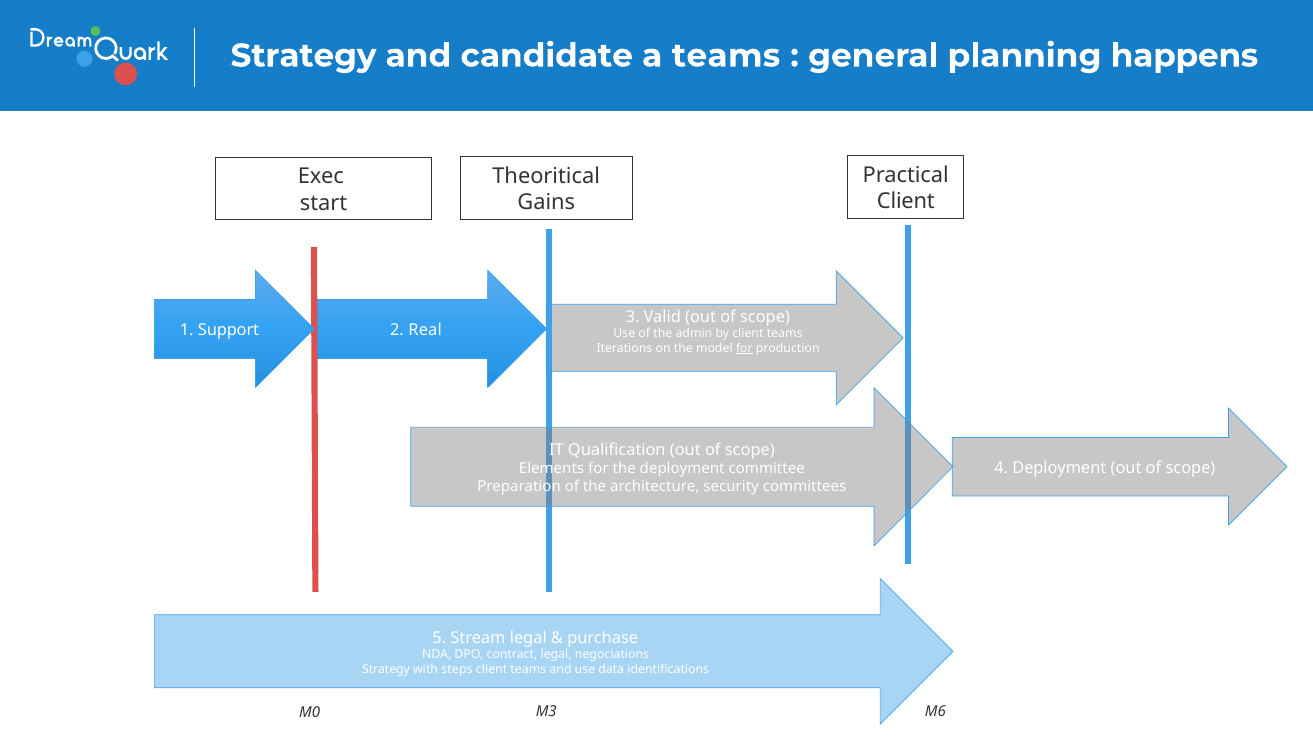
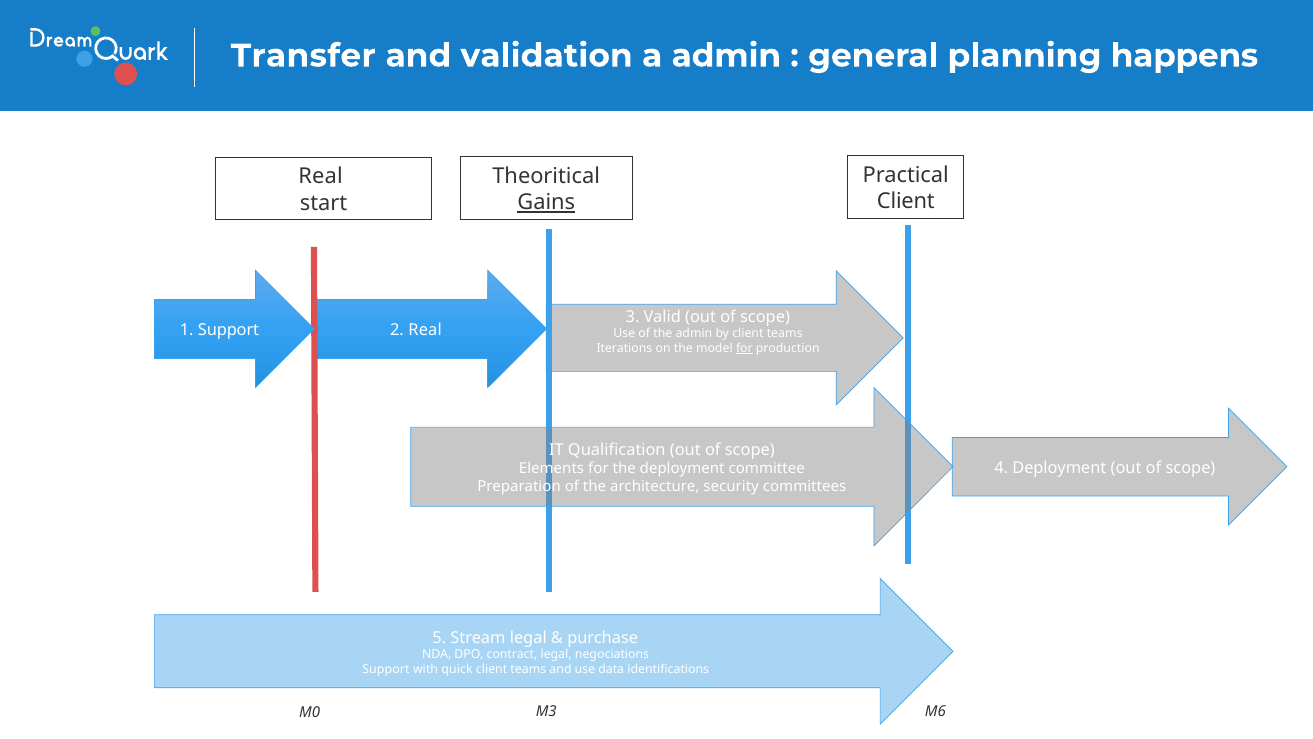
Strategy at (303, 56): Strategy -> Transfer
candidate: candidate -> validation
a teams: teams -> admin
Exec at (321, 177): Exec -> Real
Gains underline: none -> present
Strategy at (386, 669): Strategy -> Support
steps: steps -> quick
